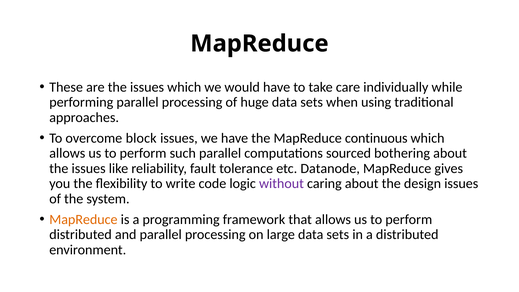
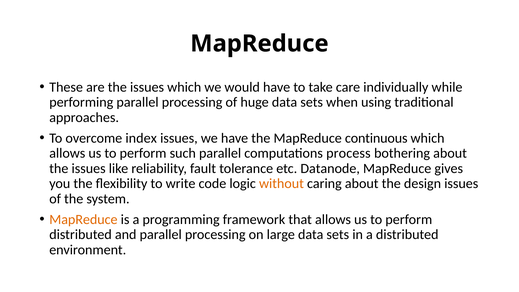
block: block -> index
sourced: sourced -> process
without colour: purple -> orange
